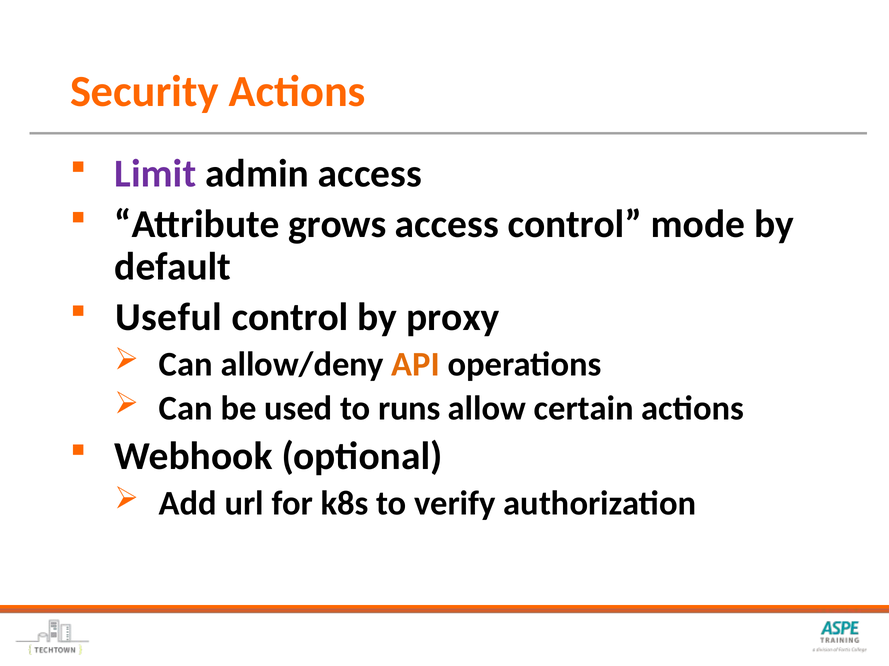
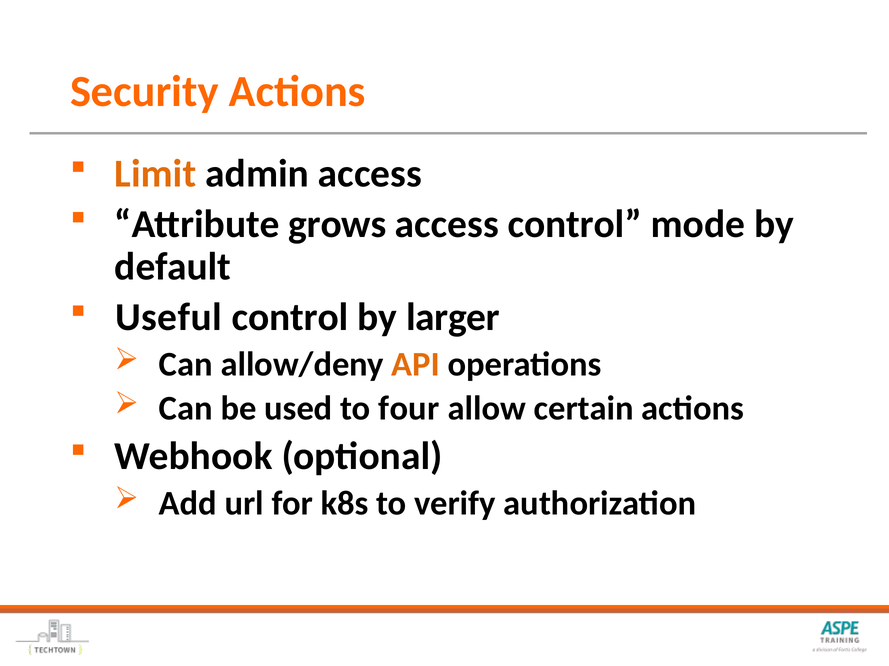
Limit colour: purple -> orange
proxy: proxy -> larger
runs: runs -> four
